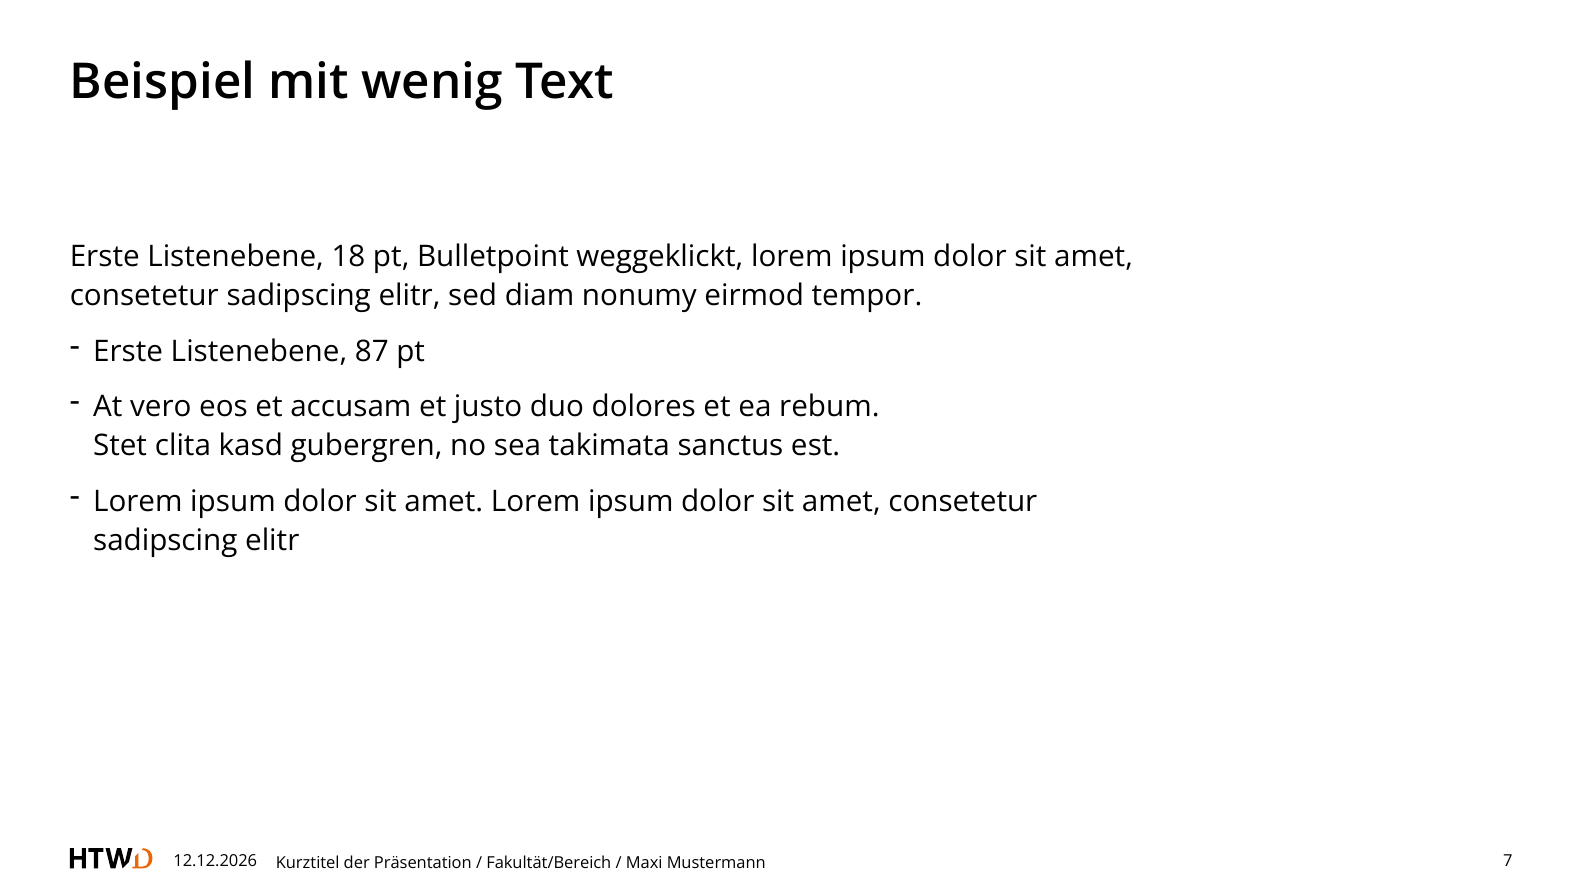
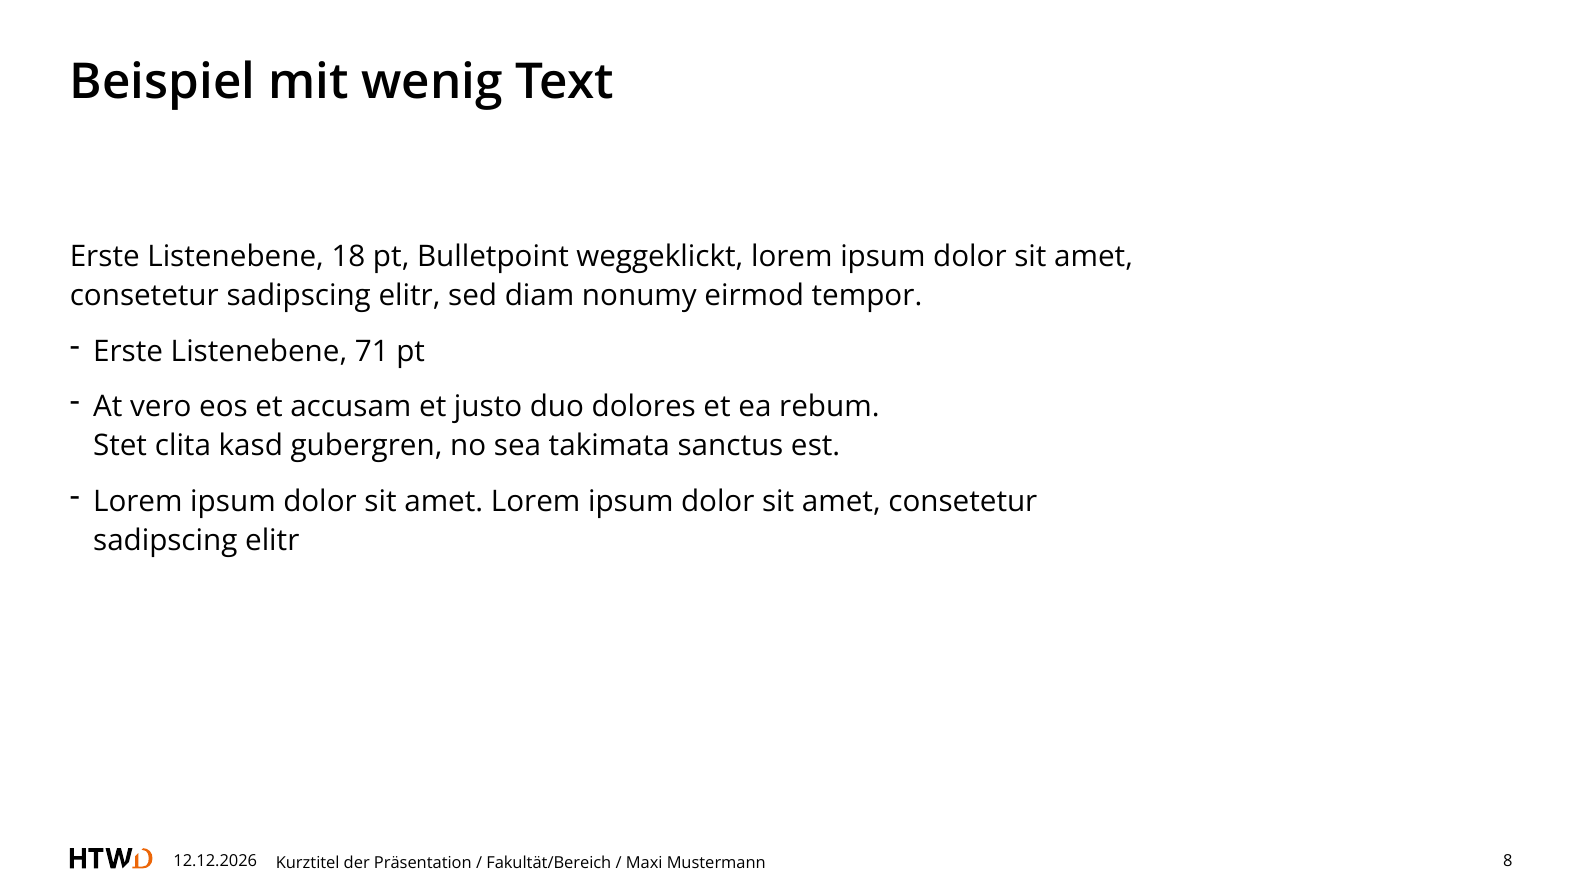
87: 87 -> 71
7: 7 -> 8
